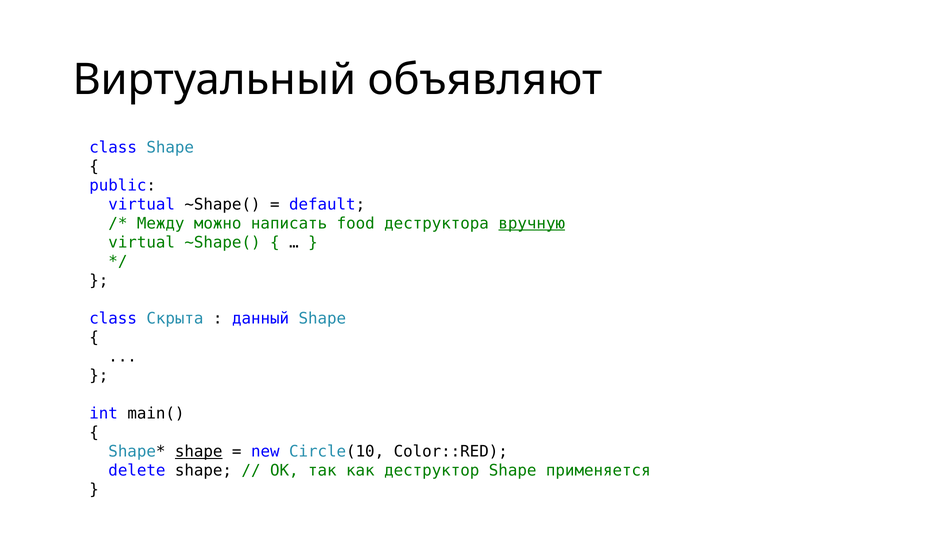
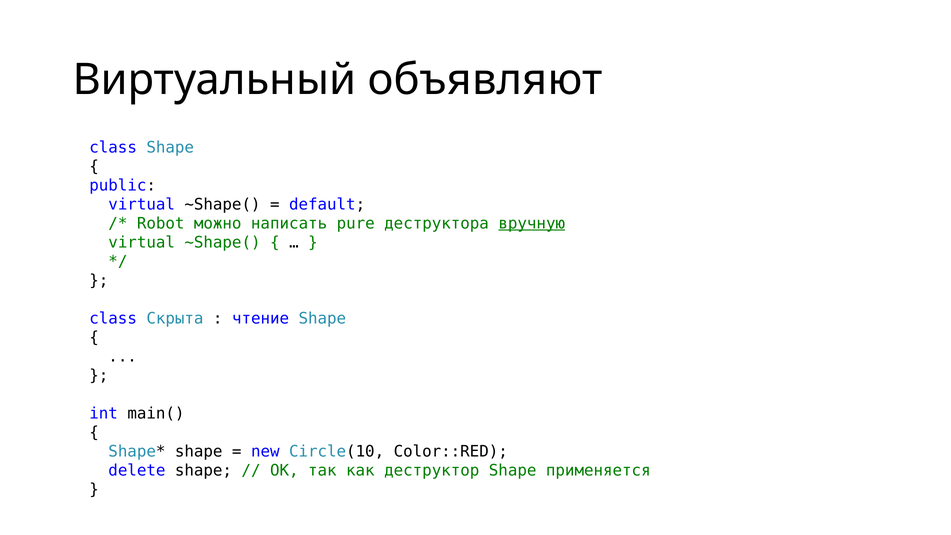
Между: Между -> Robot
food: food -> pure
данный: данный -> чтение
shape at (199, 451) underline: present -> none
